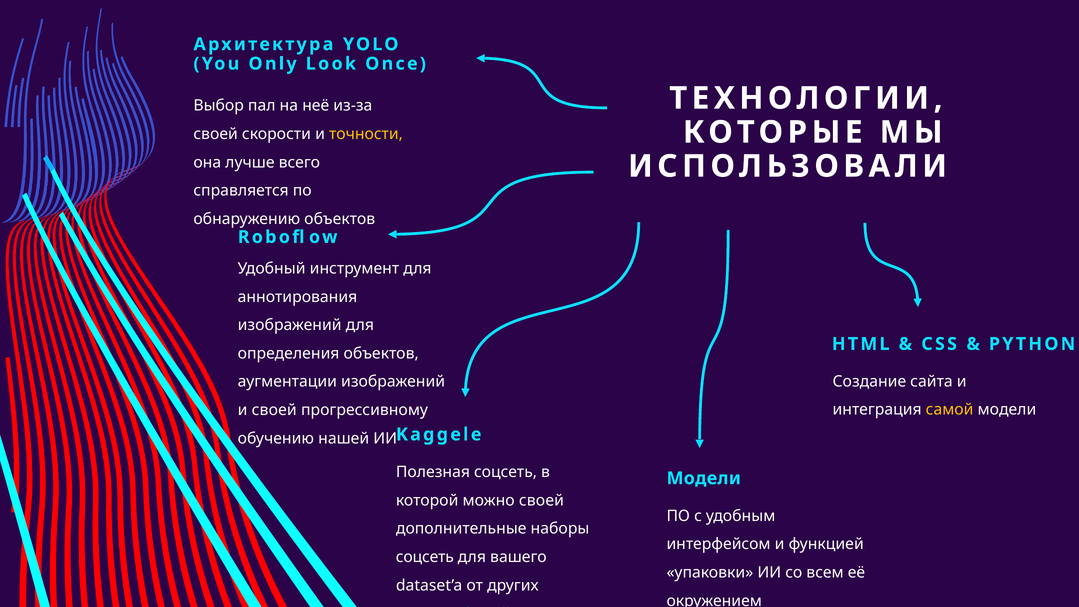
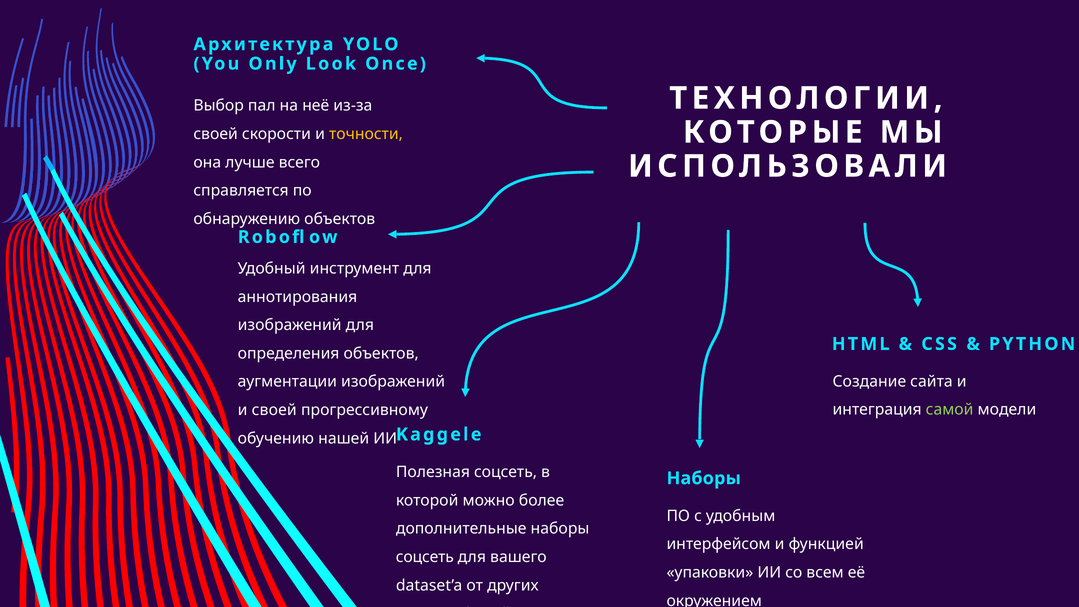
самой colour: yellow -> light green
Модели at (704, 478): Модели -> Наборы
можно своей: своей -> более
